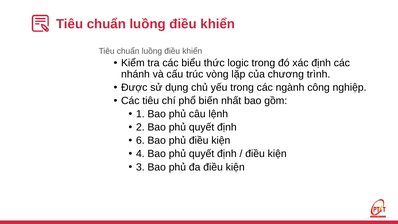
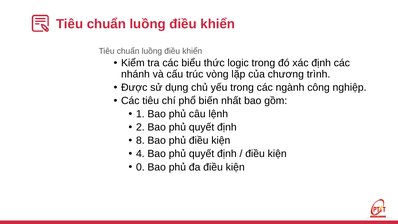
6: 6 -> 8
3: 3 -> 0
